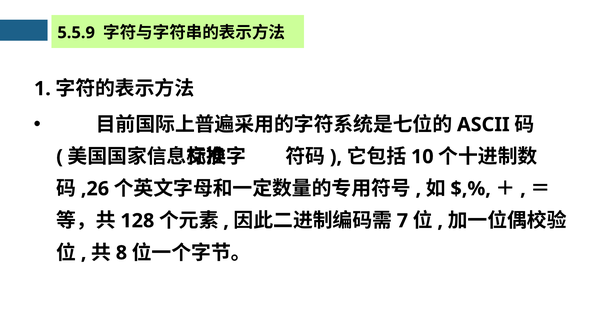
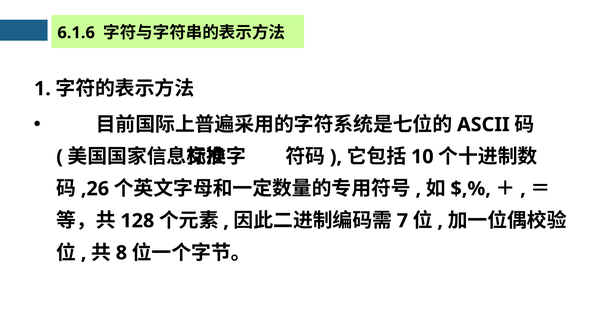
5.5.9: 5.5.9 -> 6.1.6
